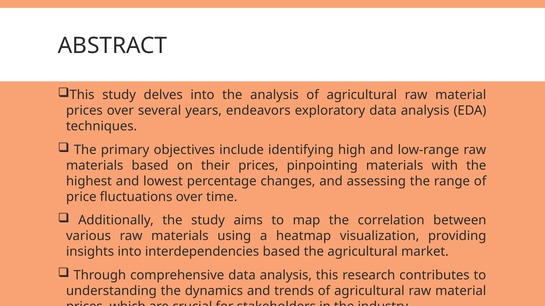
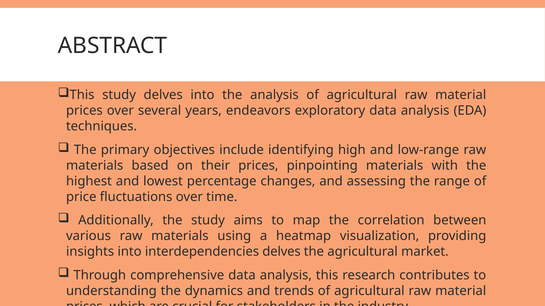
interdependencies based: based -> delves
